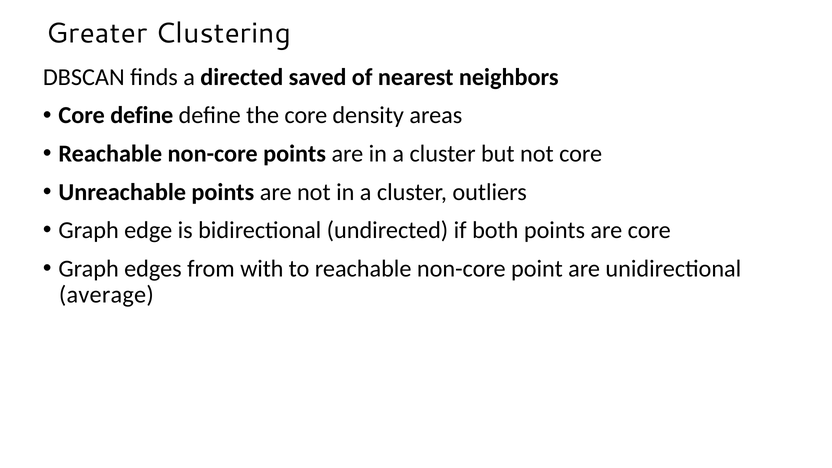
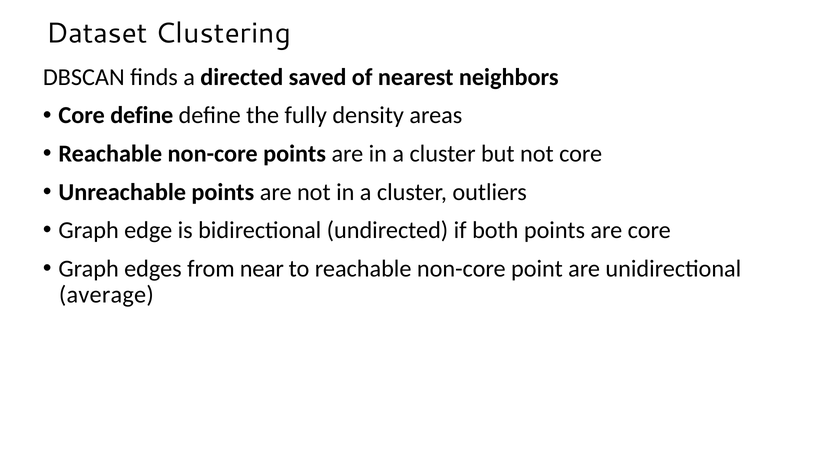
Greater: Greater -> Dataset
the core: core -> fully
with: with -> near
